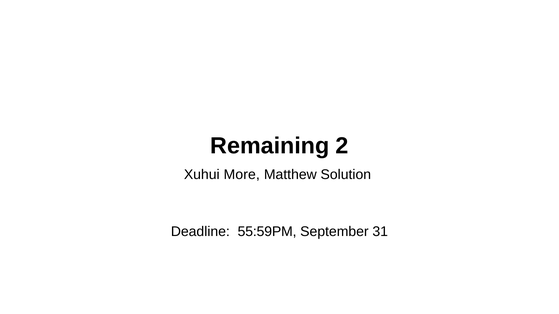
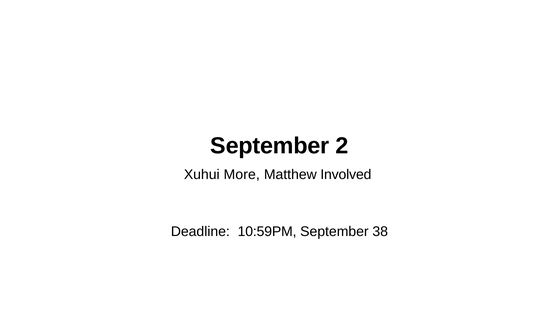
Remaining at (270, 146): Remaining -> September
Solution: Solution -> Involved
55:59PM: 55:59PM -> 10:59PM
31: 31 -> 38
